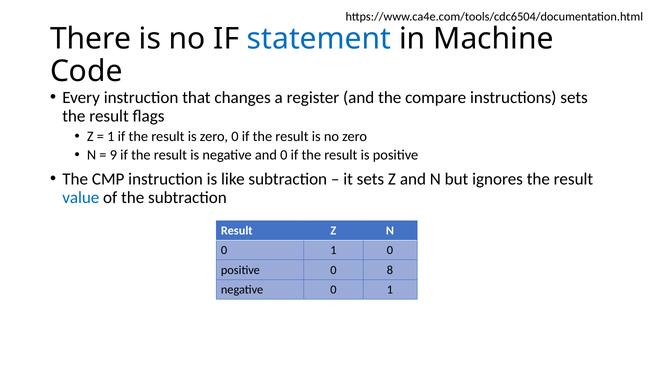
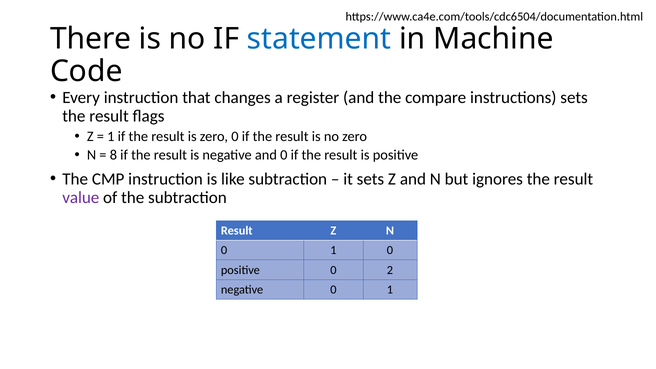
9: 9 -> 8
value colour: blue -> purple
8: 8 -> 2
